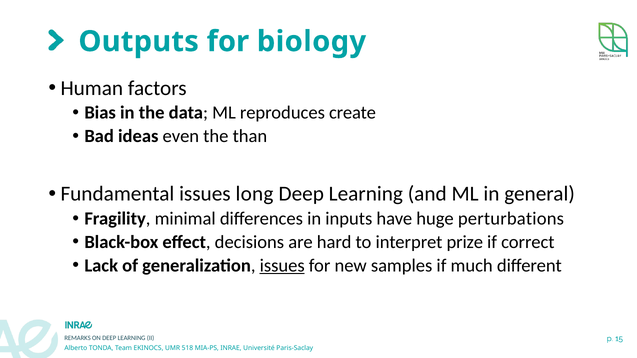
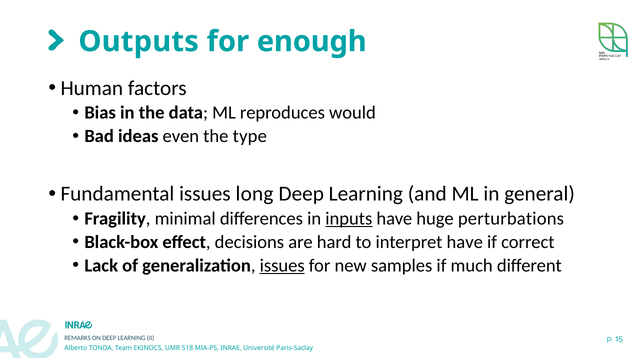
biology: biology -> enough
create: create -> would
than: than -> type
inputs underline: none -> present
interpret prize: prize -> have
